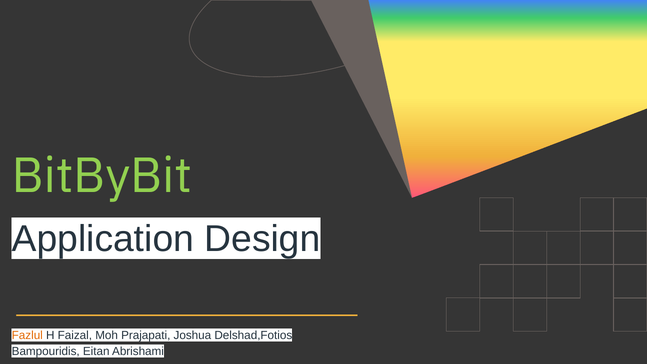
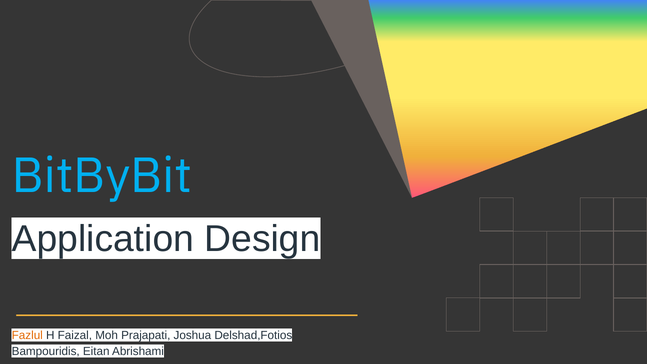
BitByBit colour: light green -> light blue
